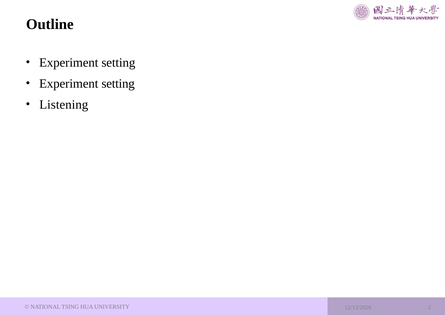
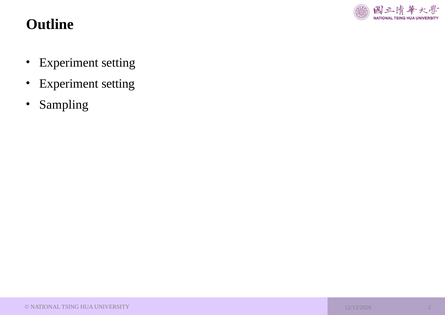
Listening: Listening -> Sampling
